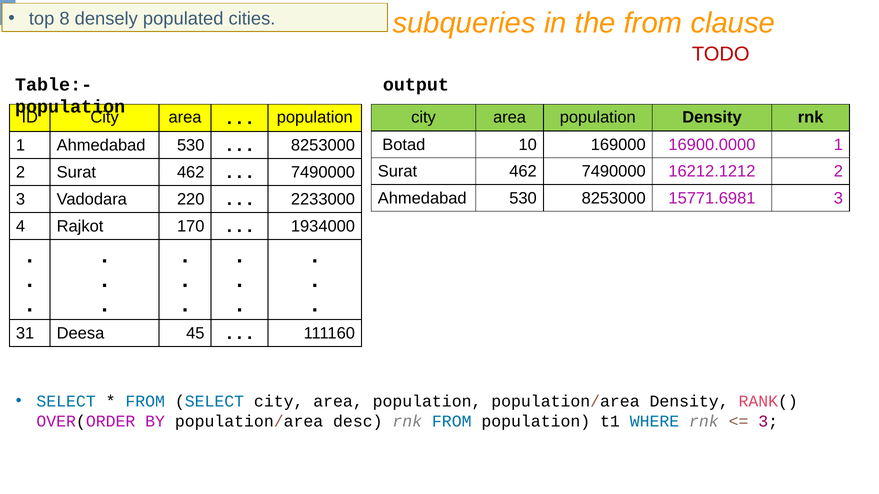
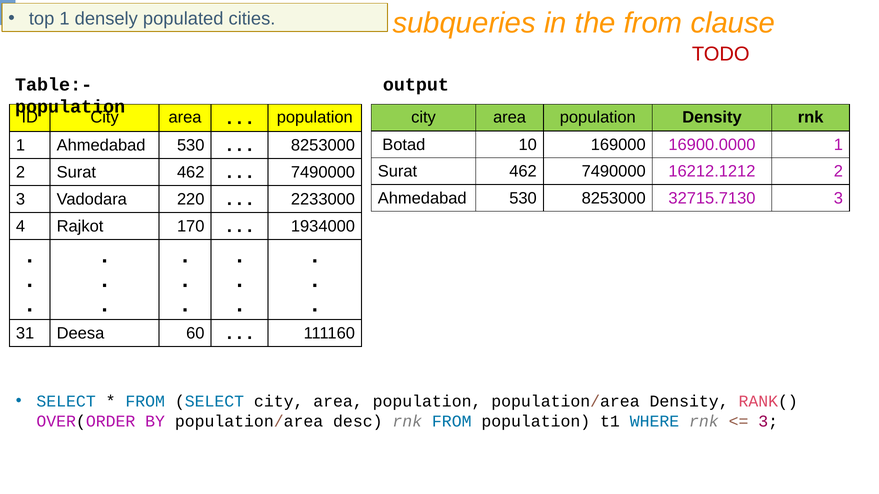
top 8: 8 -> 1
15771.6981: 15771.6981 -> 32715.7130
45: 45 -> 60
